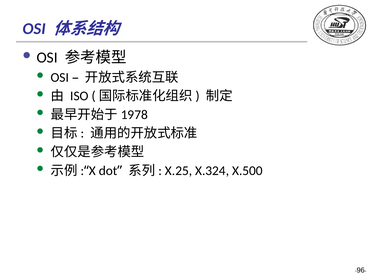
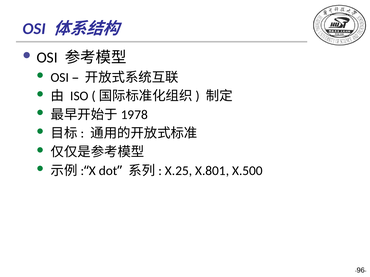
X.324: X.324 -> X.801
